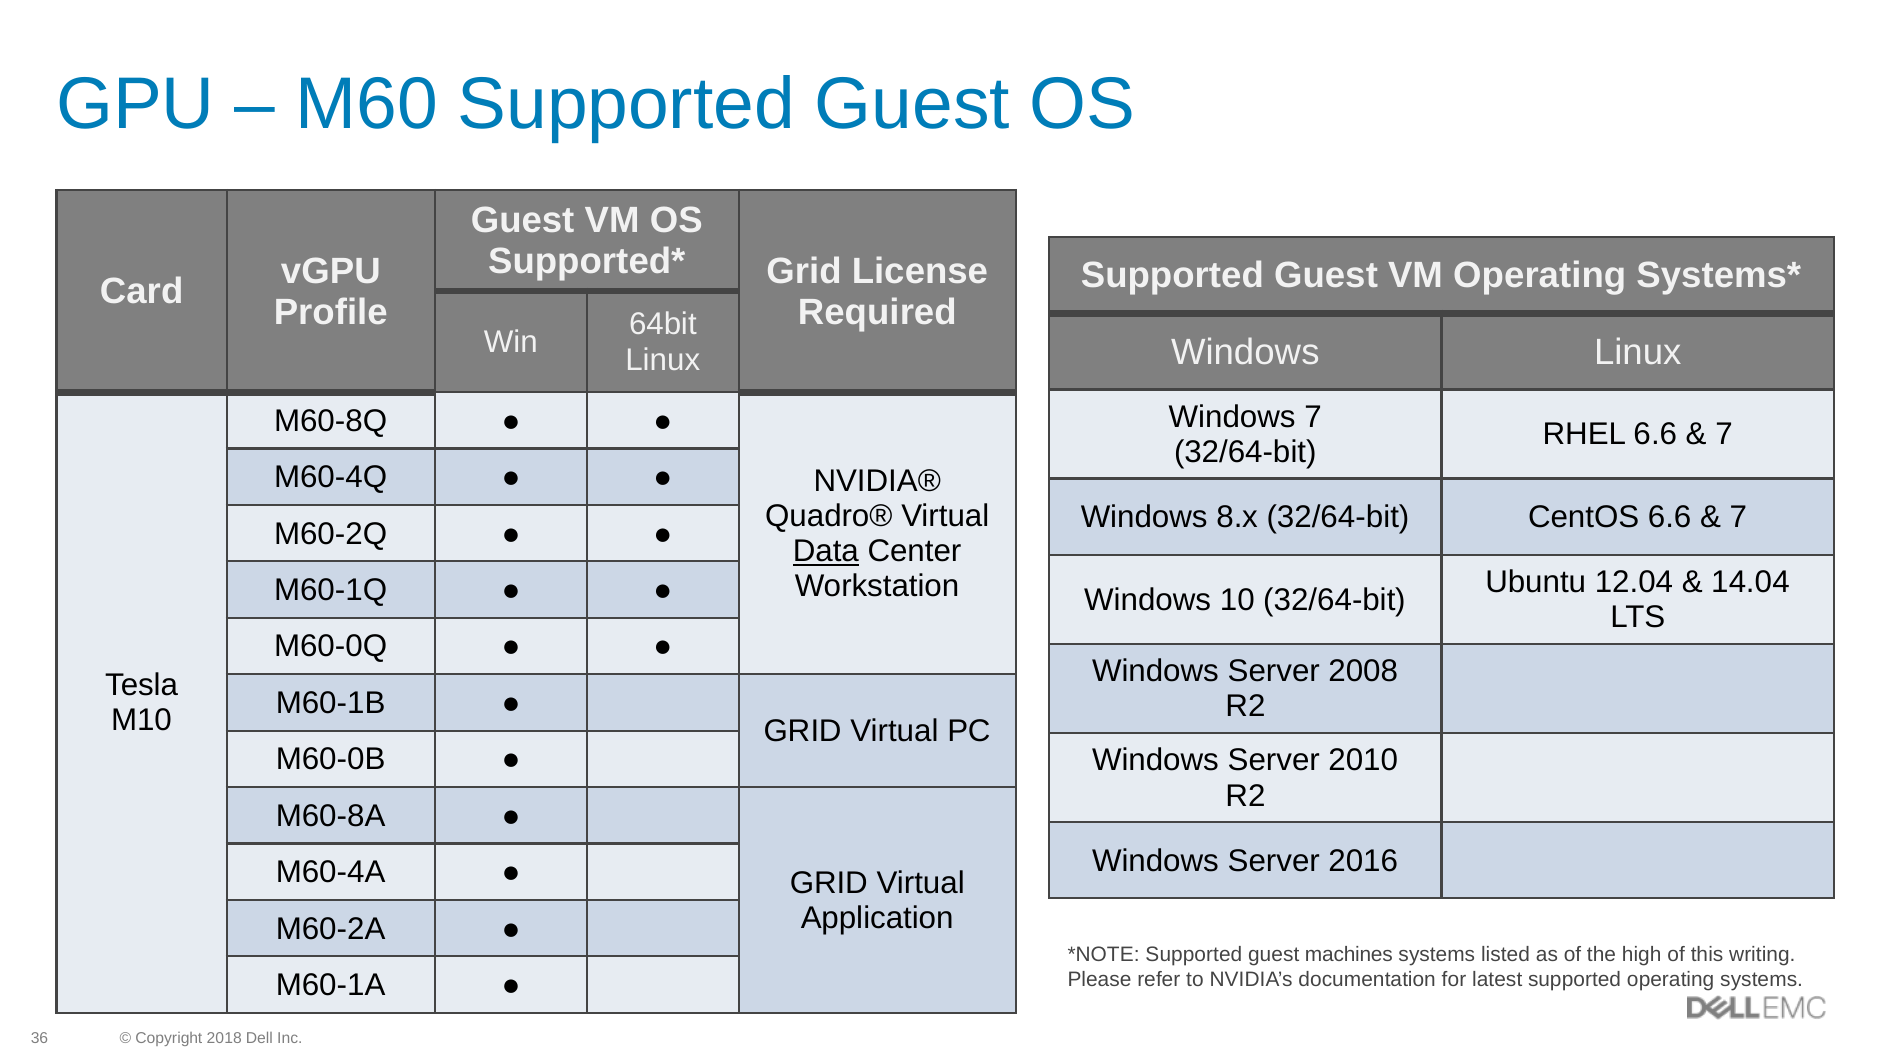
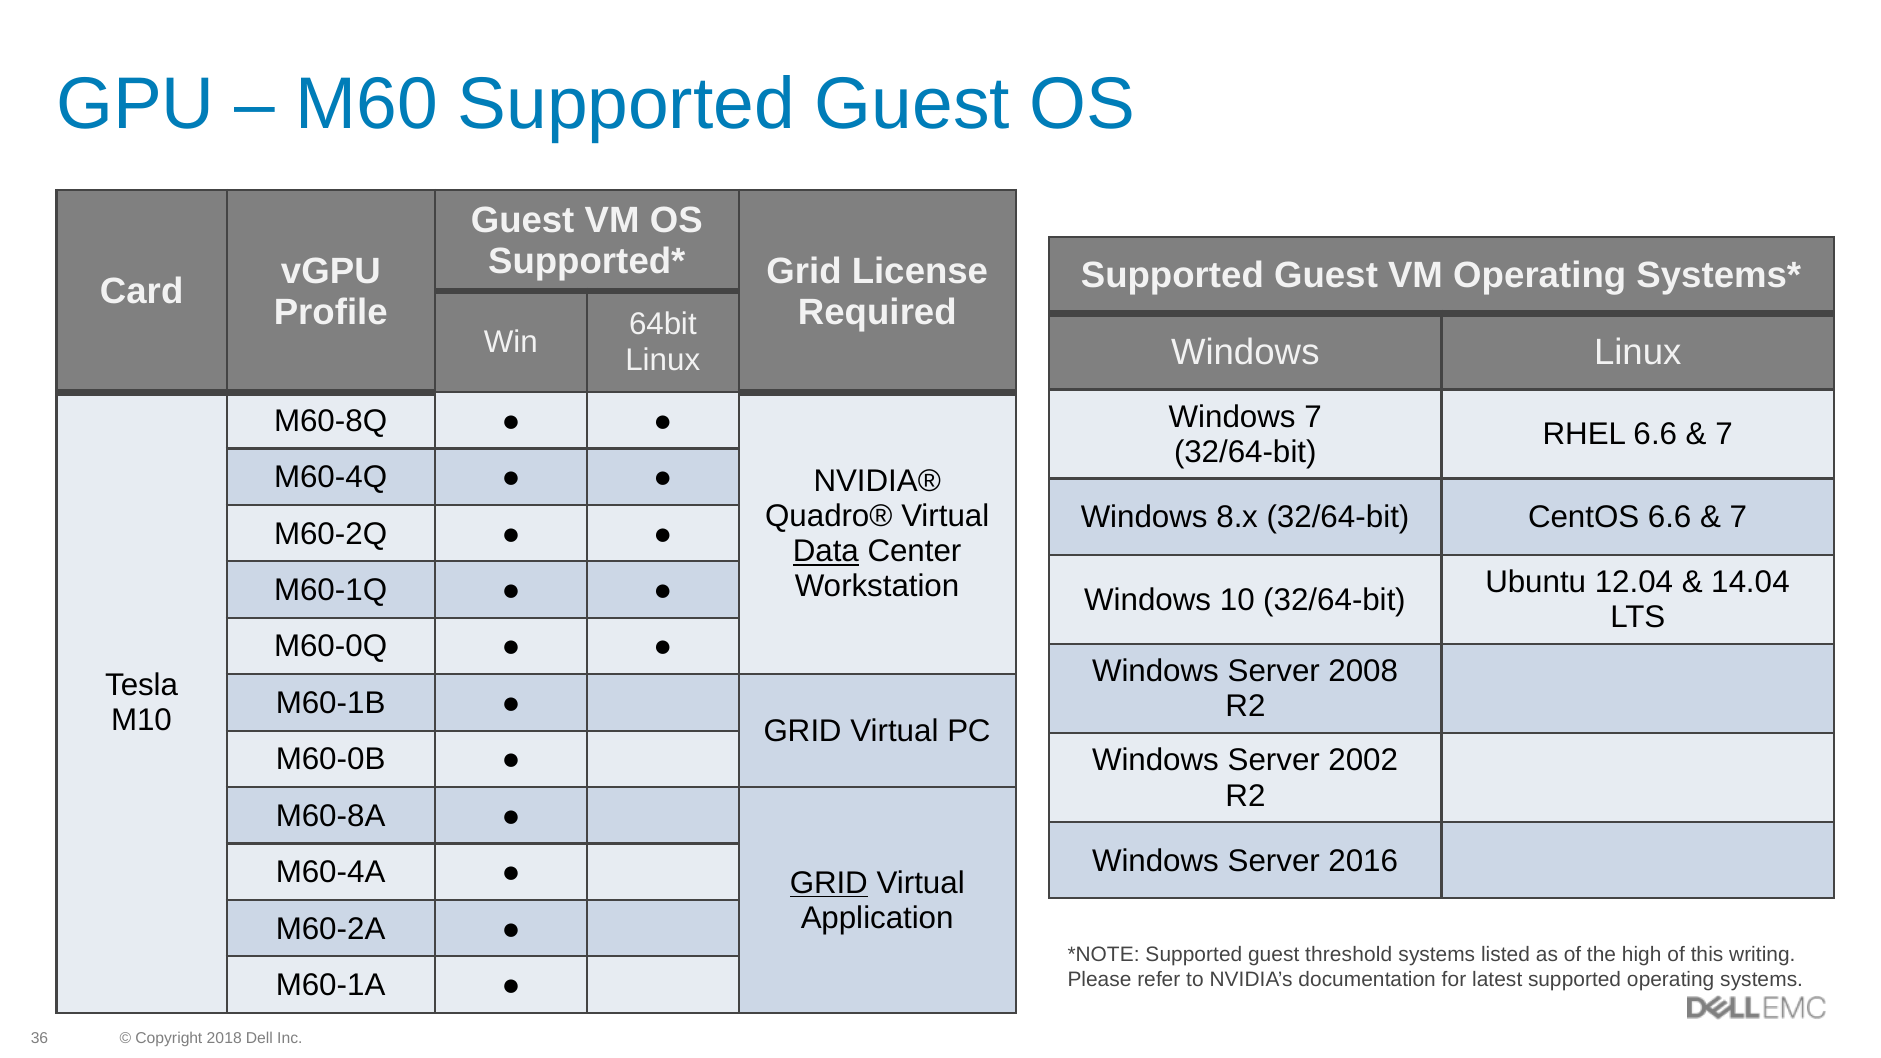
2010: 2010 -> 2002
GRID at (829, 883) underline: none -> present
machines: machines -> threshold
